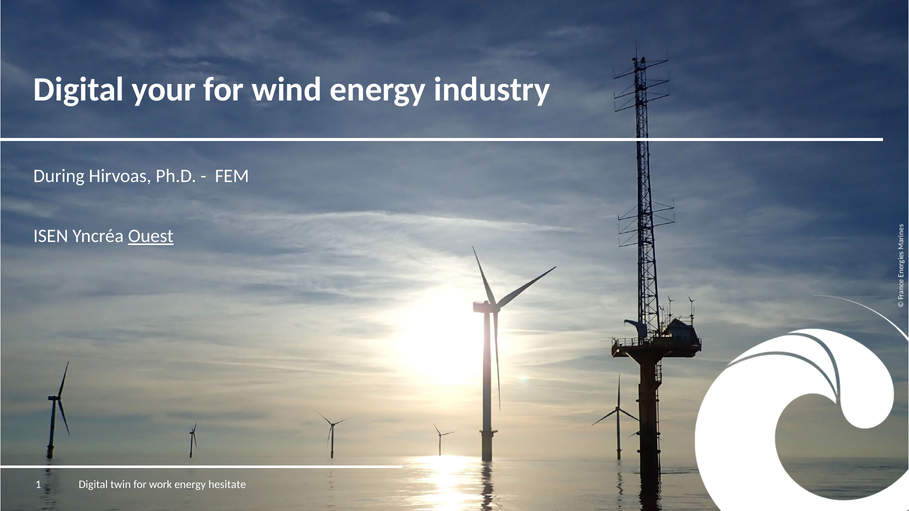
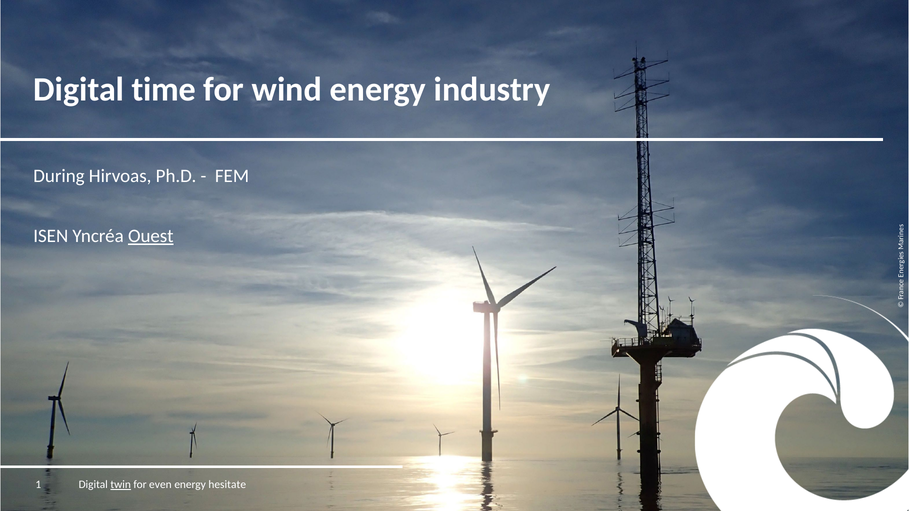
your: your -> time
twin underline: none -> present
work: work -> even
